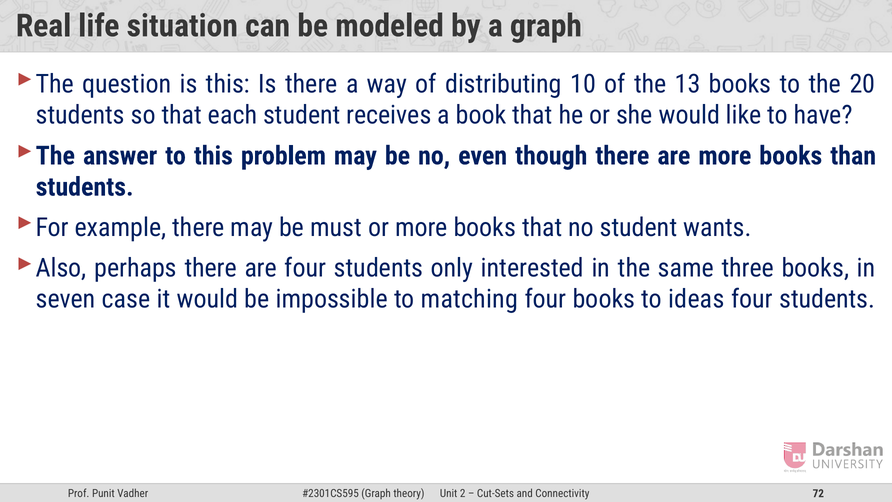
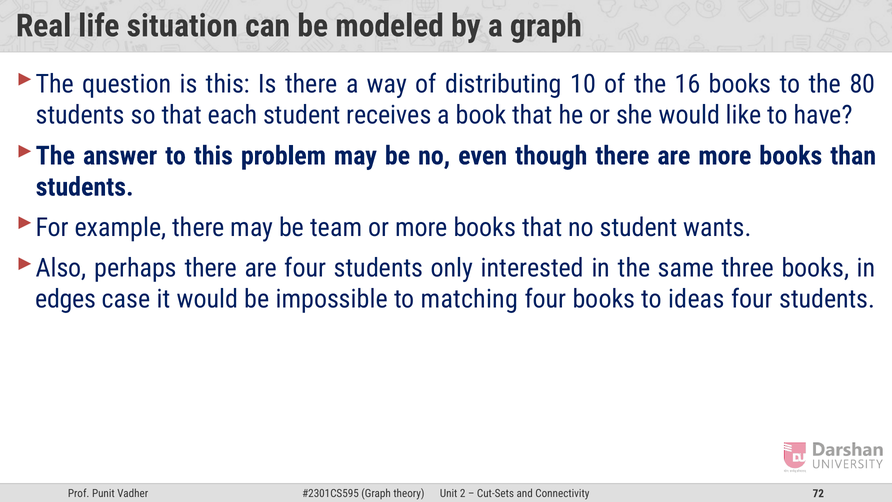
13: 13 -> 16
20: 20 -> 80
must: must -> team
seven: seven -> edges
